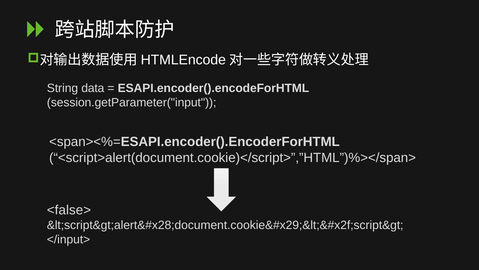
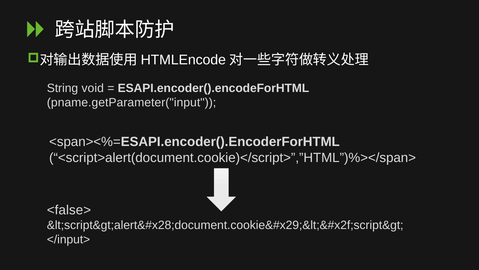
data: data -> void
session.getParameter("input: session.getParameter("input -> pname.getParameter("input
